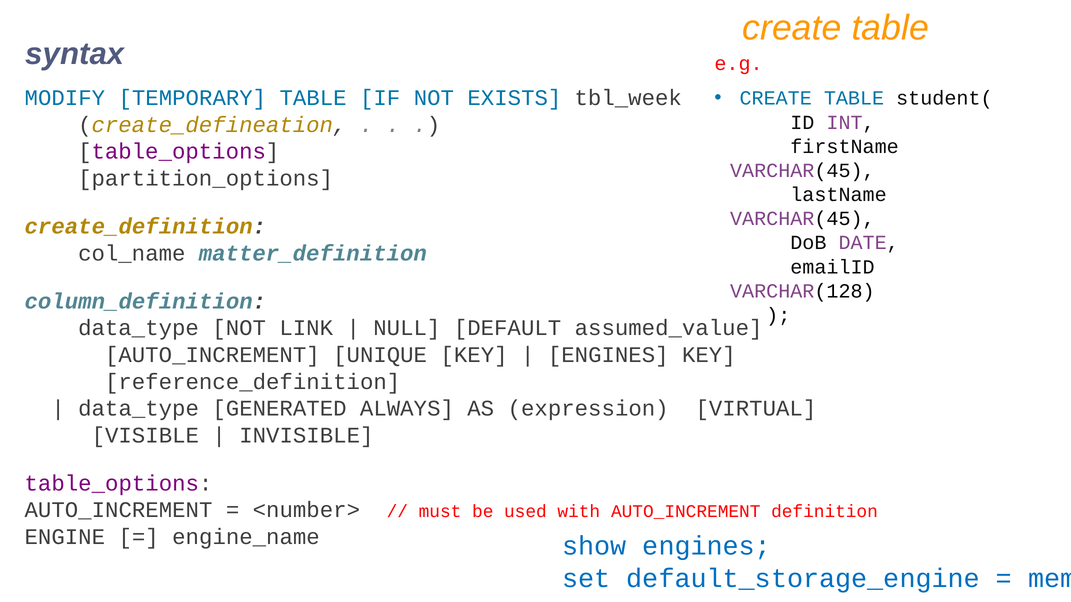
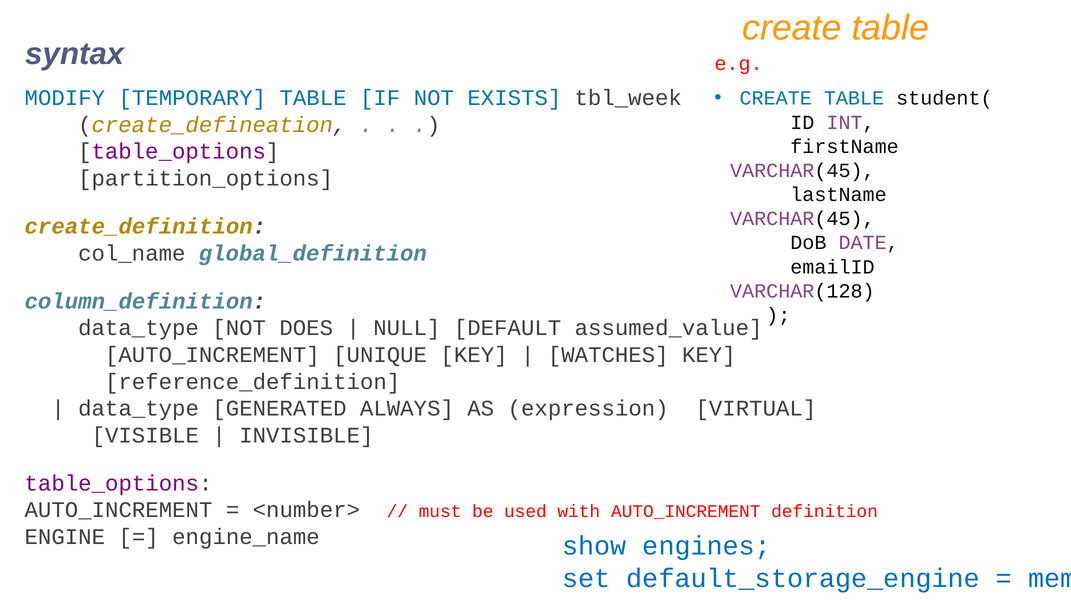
matter_definition: matter_definition -> global_definition
LINK: LINK -> DOES
ENGINES at (608, 355): ENGINES -> WATCHES
